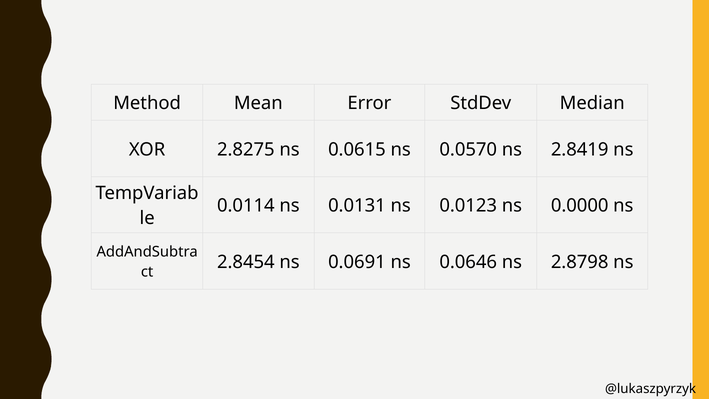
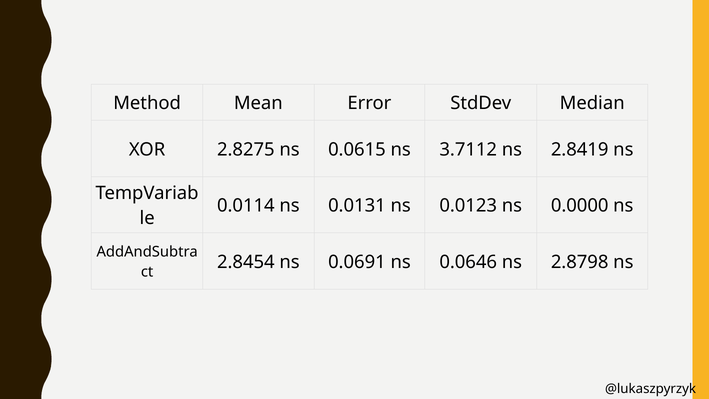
0.0570: 0.0570 -> 3.7112
